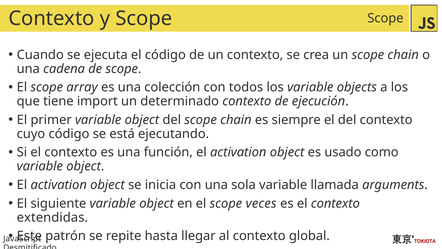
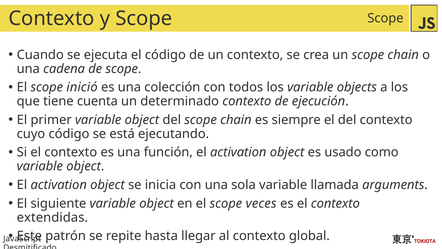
array: array -> inició
import: import -> cuenta
